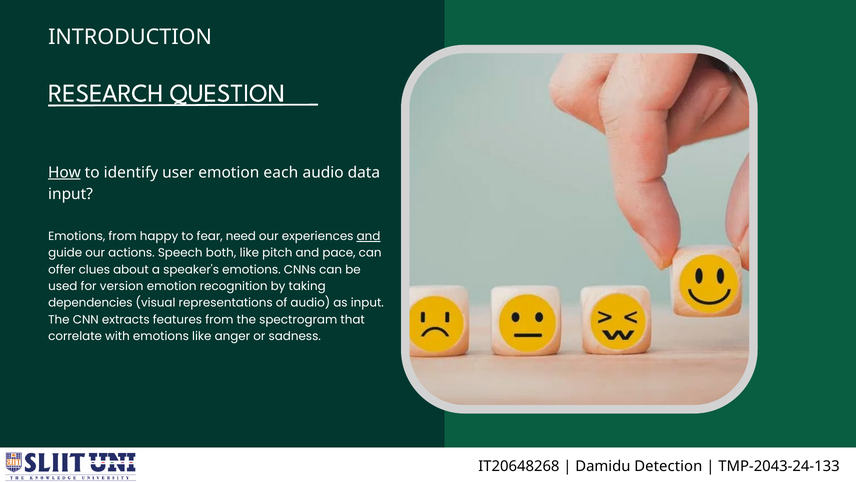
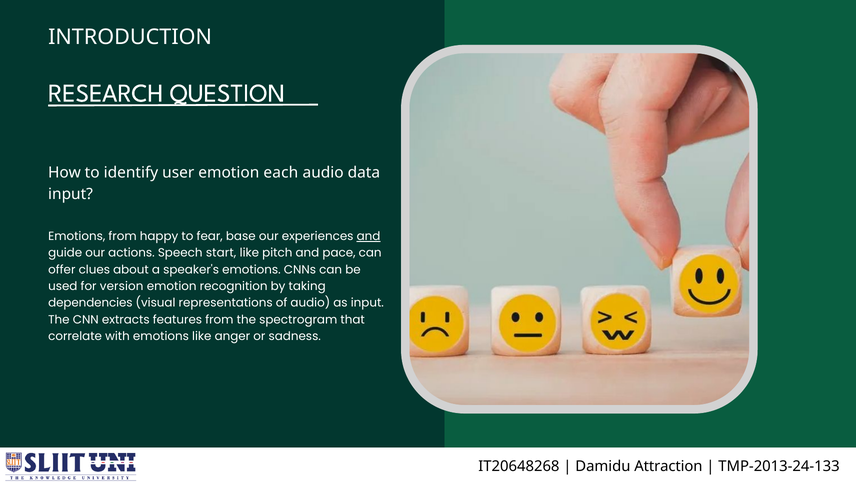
How underline: present -> none
need: need -> base
both: both -> start
Detection: Detection -> Attraction
TMP-2043-24-133: TMP-2043-24-133 -> TMP-2013-24-133
